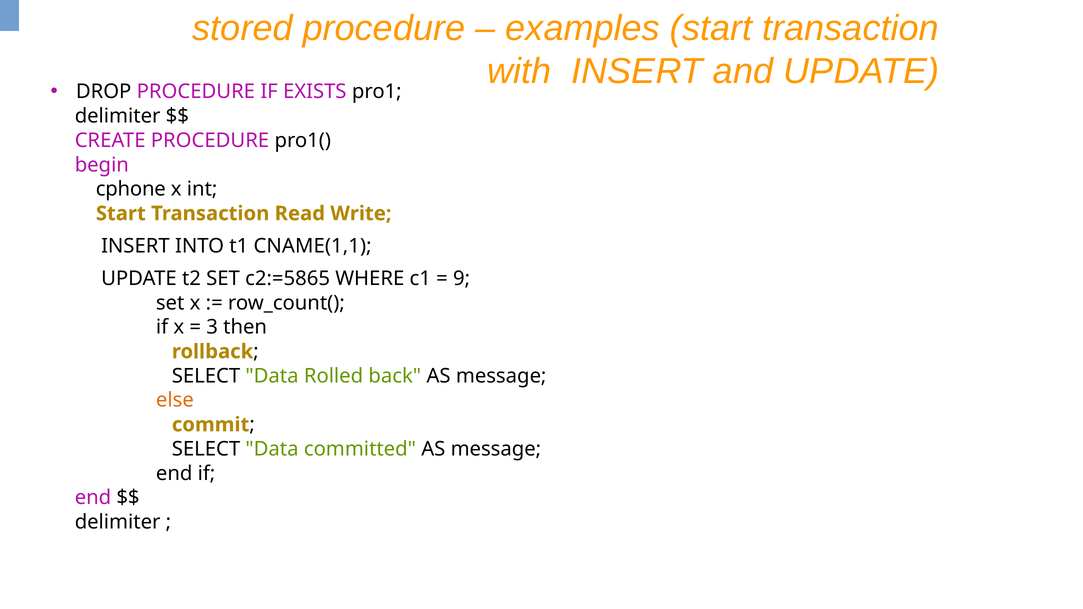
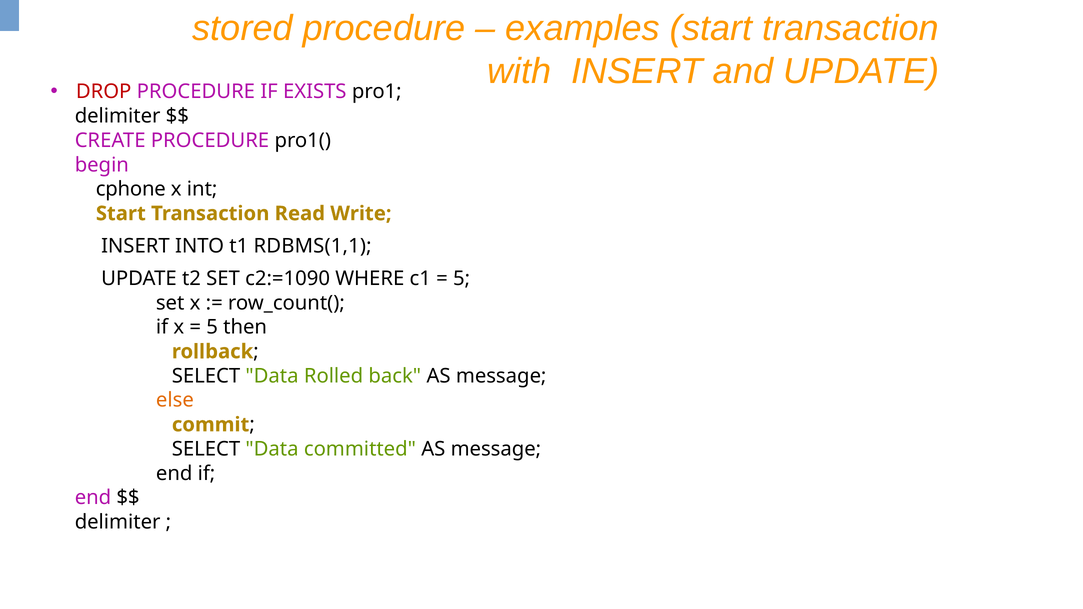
DROP colour: black -> red
CNAME(1,1: CNAME(1,1 -> RDBMS(1,1
c2:=5865: c2:=5865 -> c2:=1090
9 at (462, 279): 9 -> 5
3 at (212, 327): 3 -> 5
